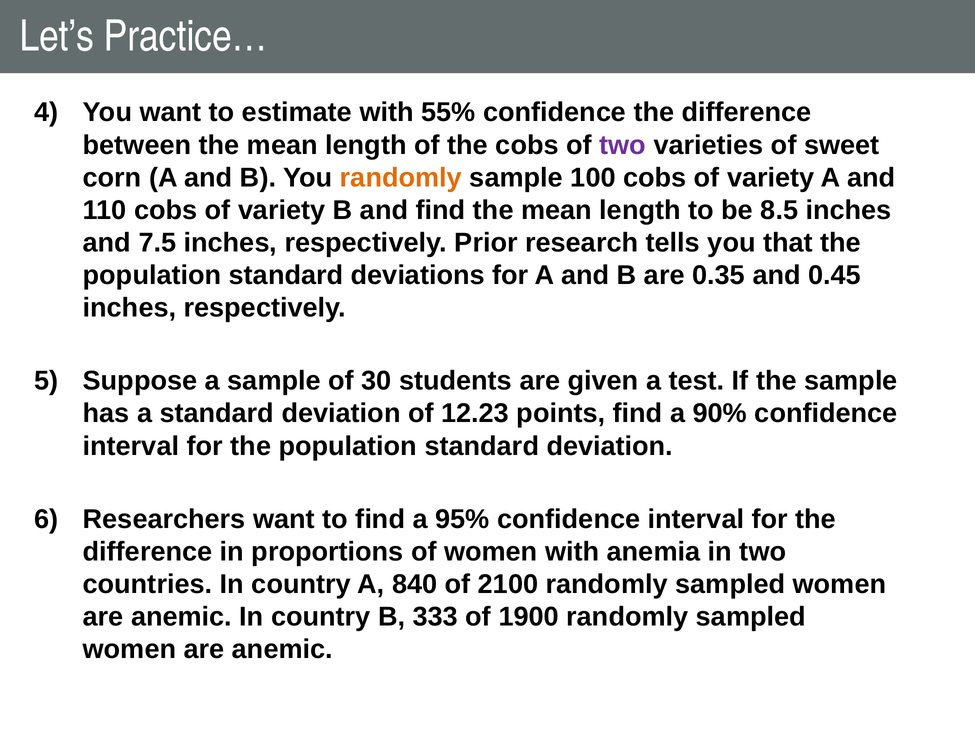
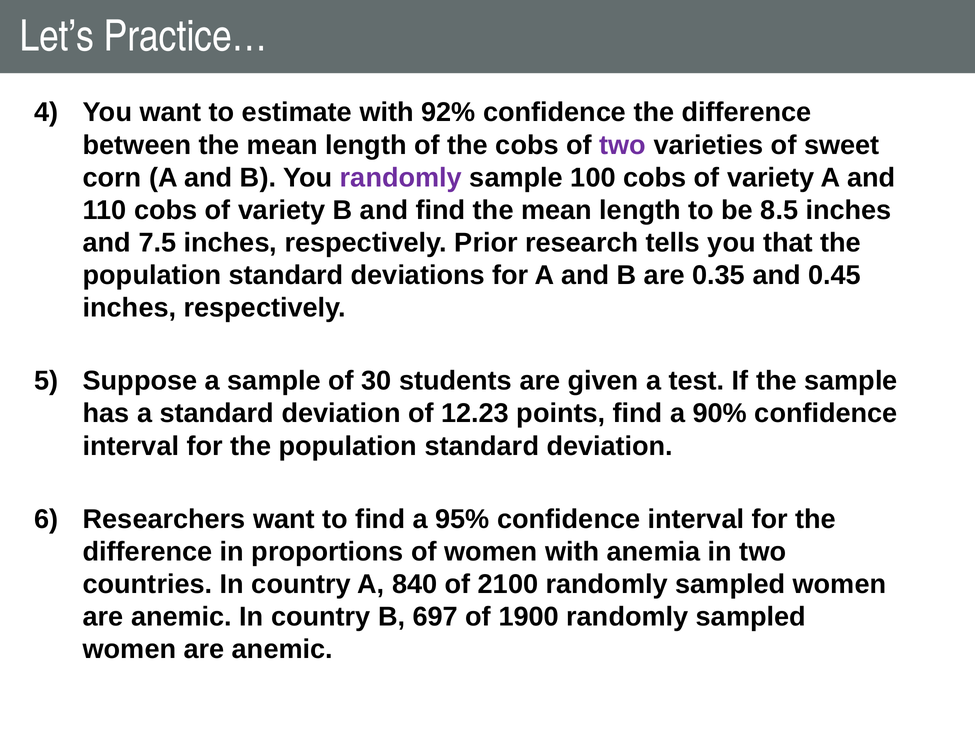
55%: 55% -> 92%
randomly at (401, 177) colour: orange -> purple
333: 333 -> 697
